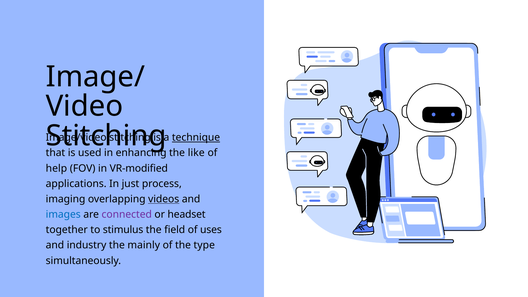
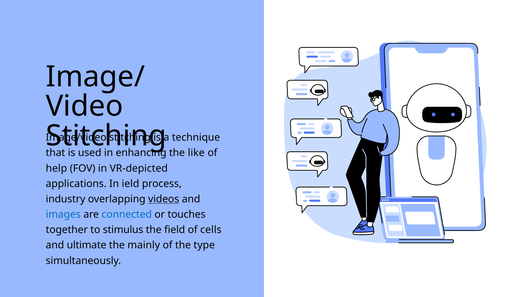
technique underline: present -> none
VR-modified: VR-modified -> VR-depicted
just: just -> ield
imaging: imaging -> industry
connected colour: purple -> blue
headset: headset -> touches
uses: uses -> cells
industry: industry -> ultimate
